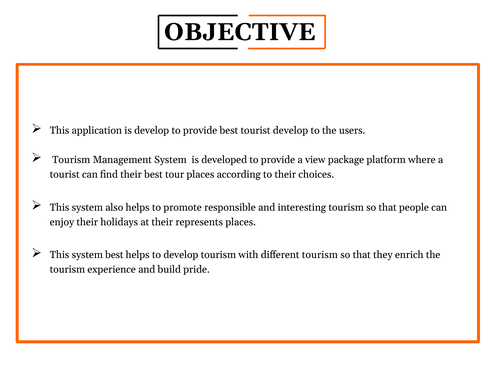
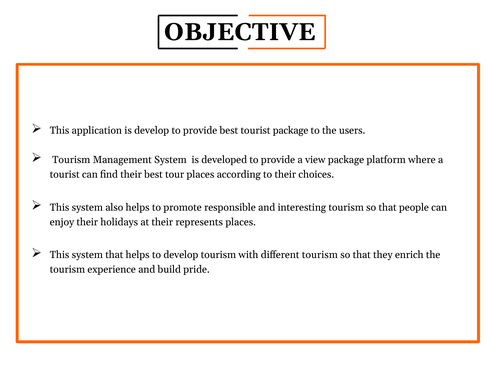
tourist develop: develop -> package
system best: best -> that
